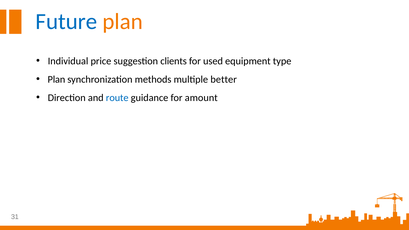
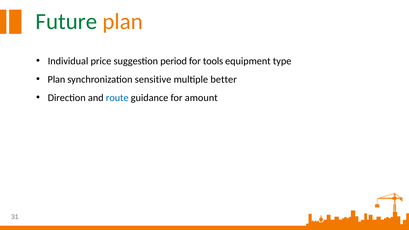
Future colour: blue -> green
clients: clients -> period
used: used -> tools
methods: methods -> sensitive
